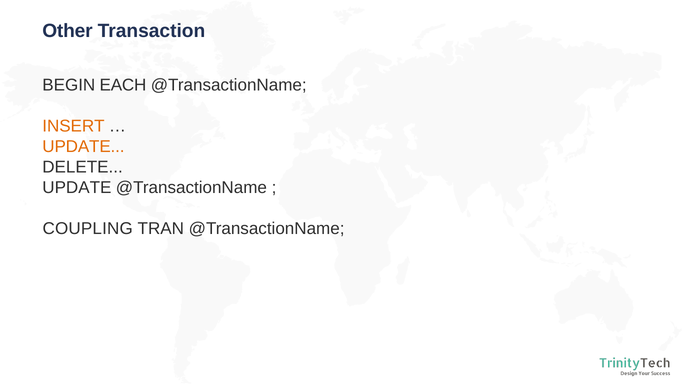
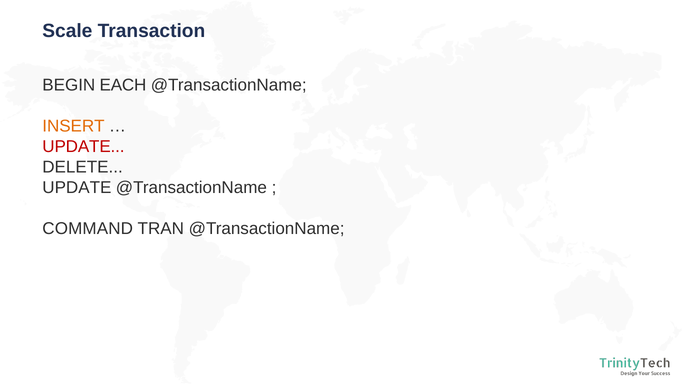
Other: Other -> Scale
UPDATE at (83, 146) colour: orange -> red
COUPLING: COUPLING -> COMMAND
